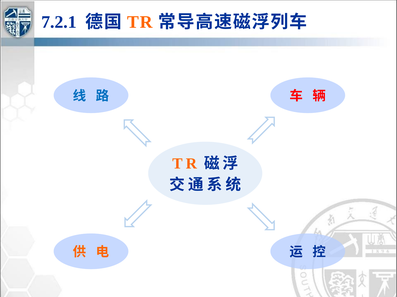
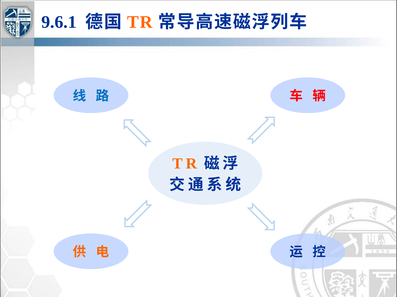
7.2.1: 7.2.1 -> 9.6.1
